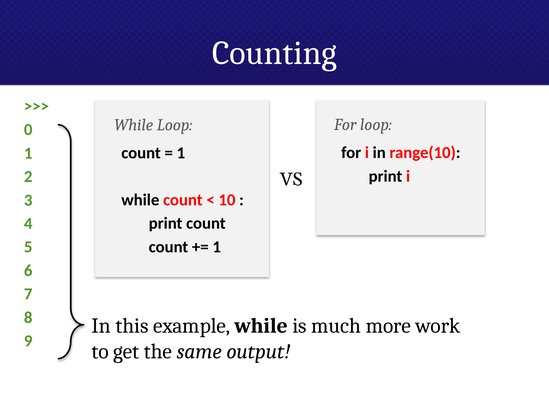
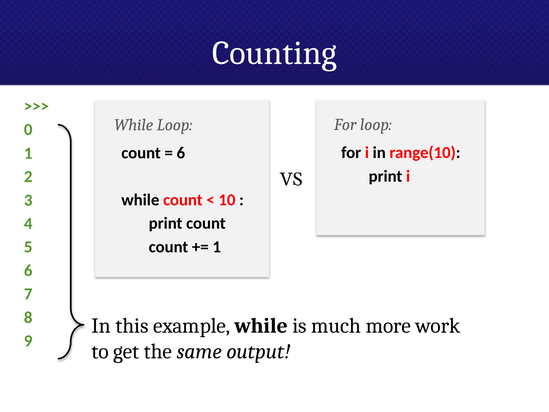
1 at (181, 153): 1 -> 6
